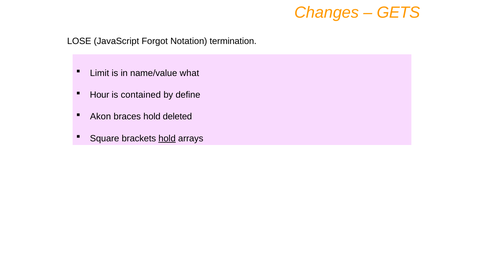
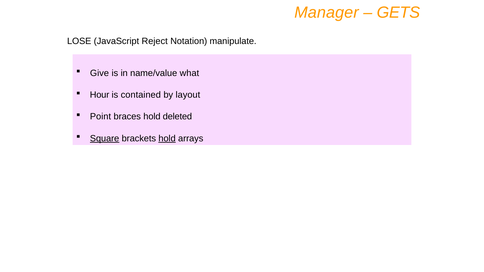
Changes: Changes -> Manager
Forgot: Forgot -> Reject
termination: termination -> manipulate
Limit: Limit -> Give
define: define -> layout
Akon: Akon -> Point
Square underline: none -> present
